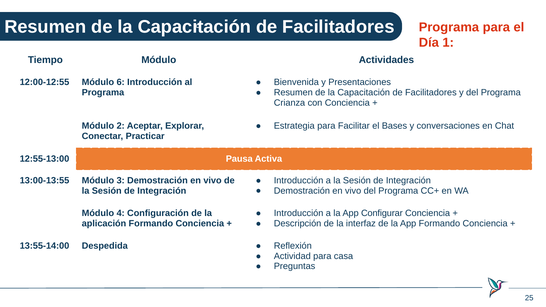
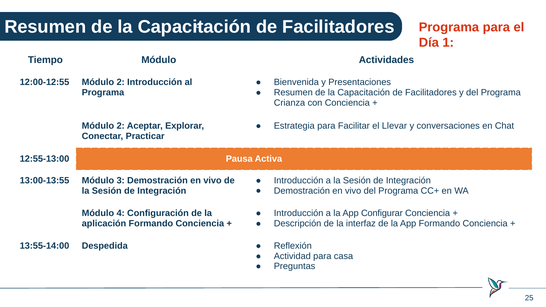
12:00-12:55 Módulo 6: 6 -> 2
Bases: Bases -> Llevar
